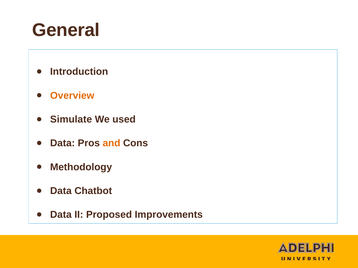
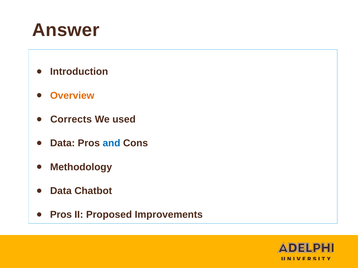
General: General -> Answer
Simulate: Simulate -> Corrects
and colour: orange -> blue
Data at (61, 215): Data -> Pros
